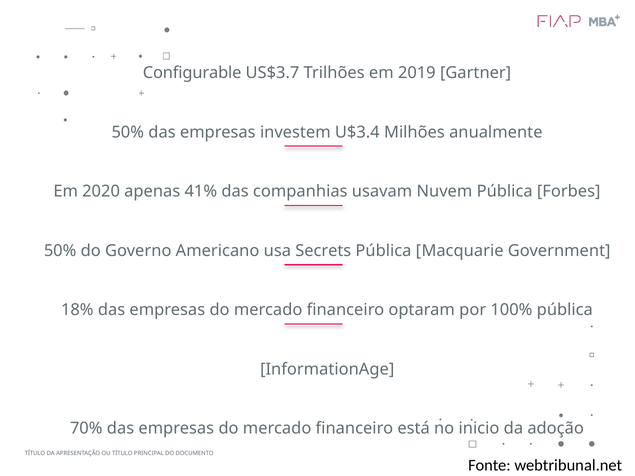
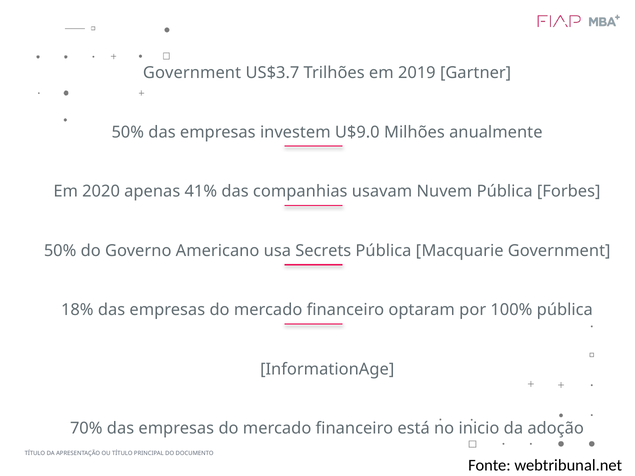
Configurable at (192, 73): Configurable -> Government
U$3.4: U$3.4 -> U$9.0
